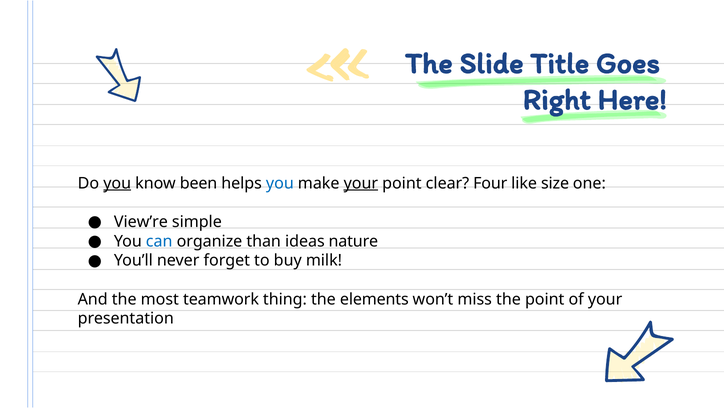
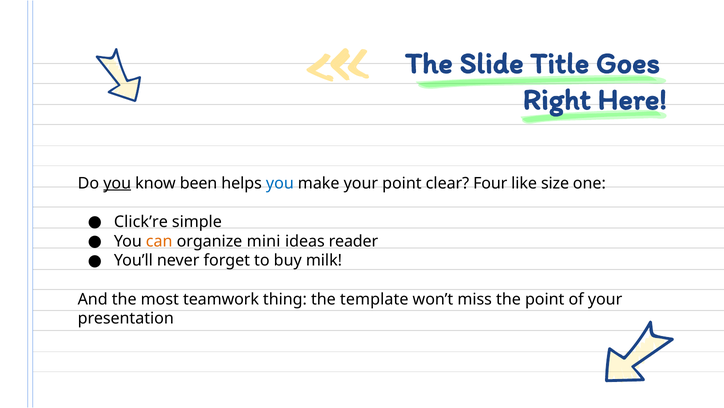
your at (361, 183) underline: present -> none
View’re: View’re -> Click’re
can colour: blue -> orange
than: than -> mini
nature: nature -> reader
elements: elements -> template
